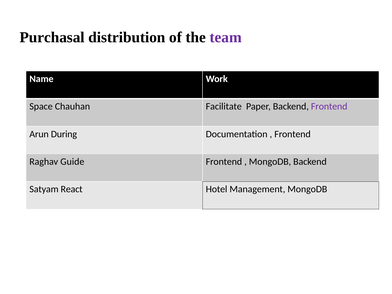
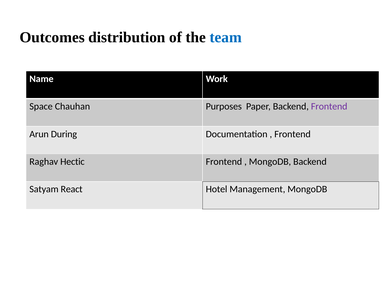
Purchasal: Purchasal -> Outcomes
team colour: purple -> blue
Facilitate: Facilitate -> Purposes
Guide: Guide -> Hectic
